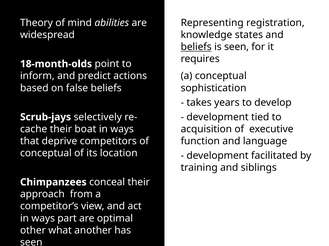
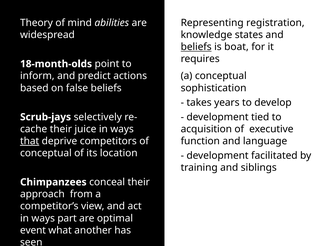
is seen: seen -> boat
boat: boat -> juice
that underline: none -> present
other: other -> event
